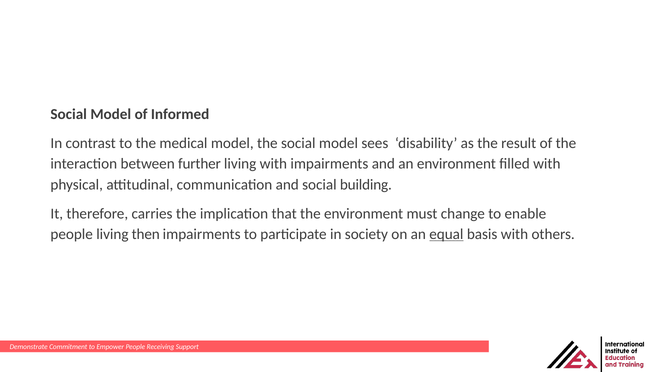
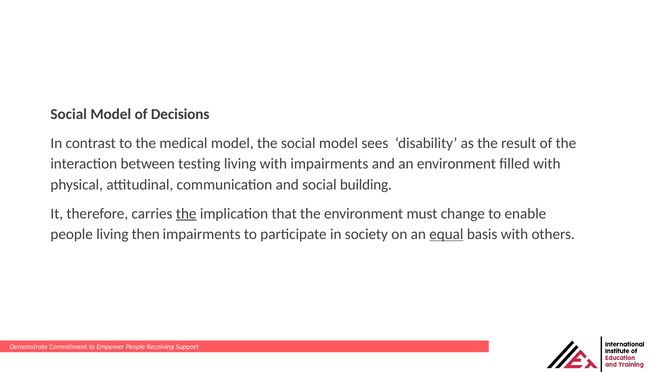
Informed: Informed -> Decisions
further: further -> testing
the at (186, 214) underline: none -> present
